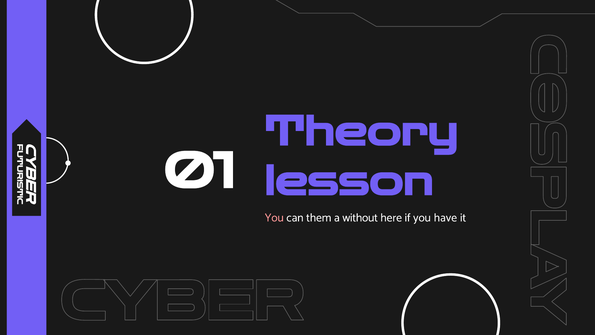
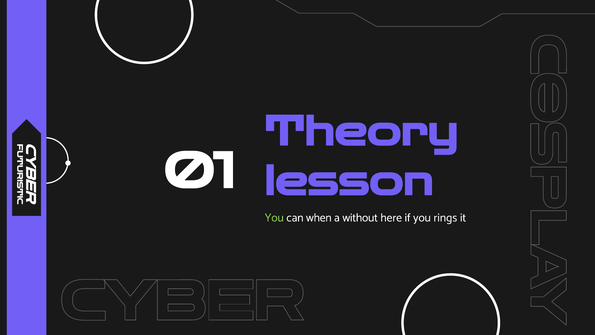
You at (274, 217) colour: pink -> light green
them: them -> when
have: have -> rings
